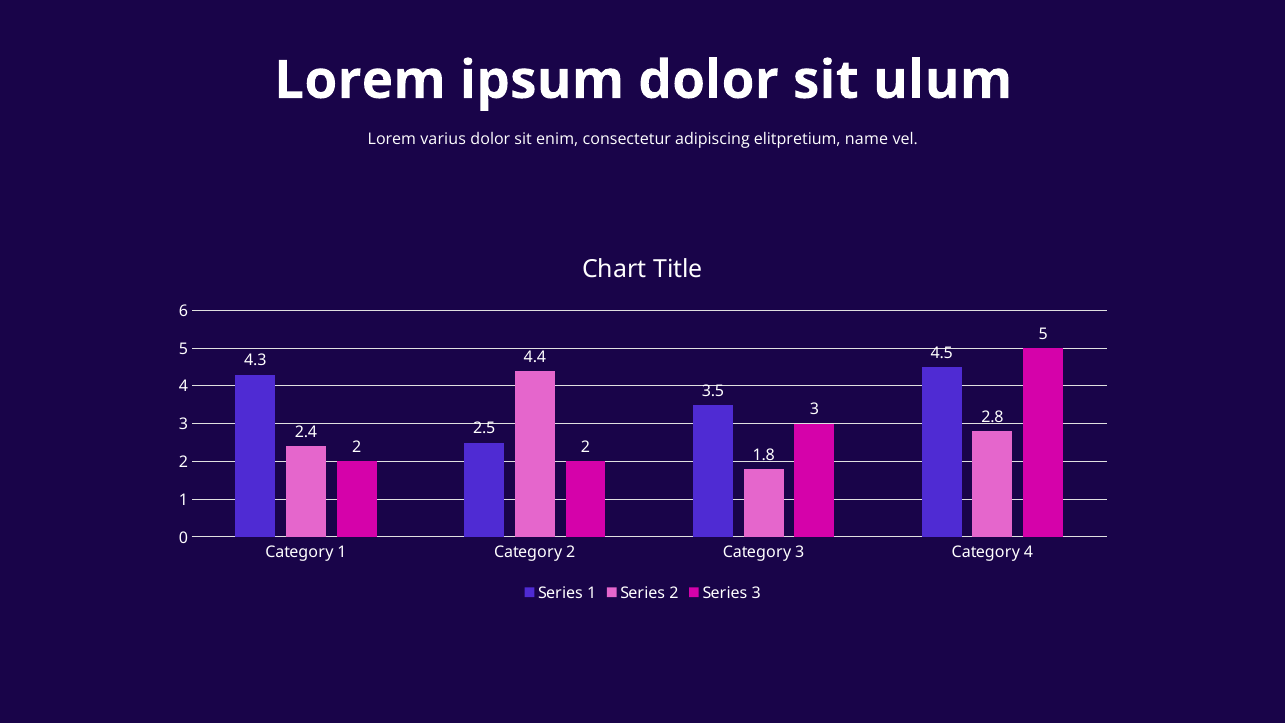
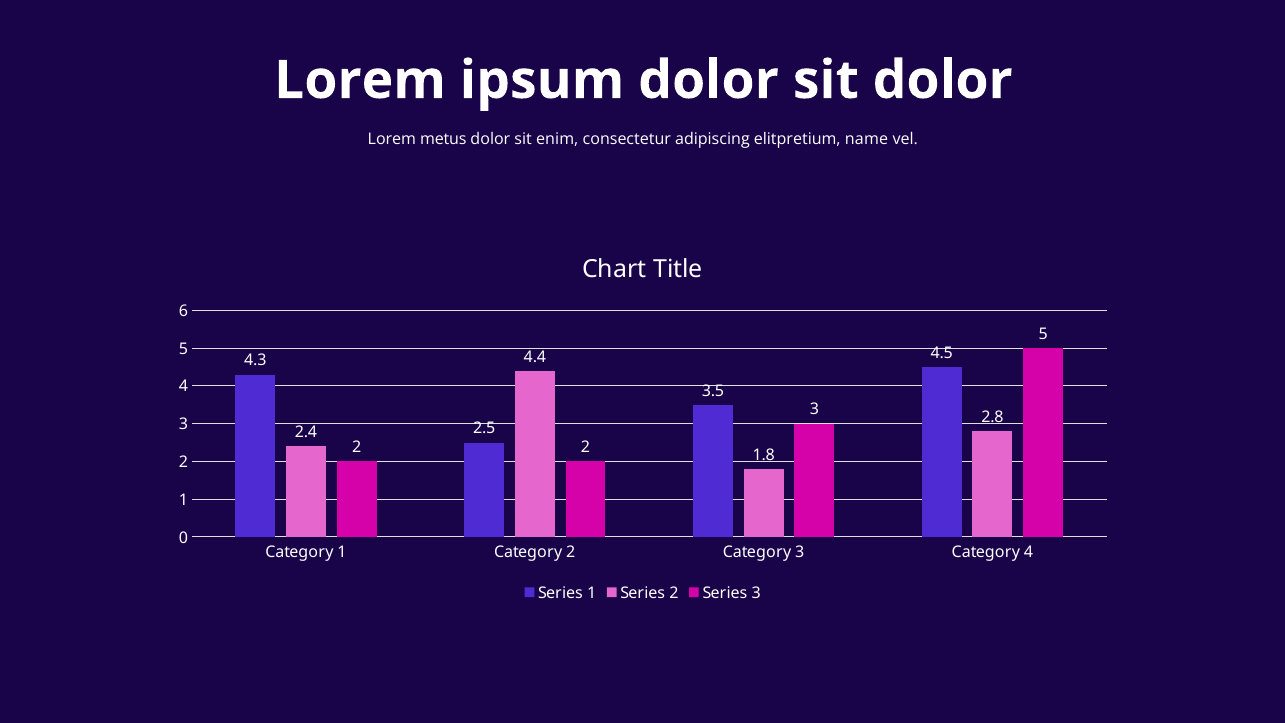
sit ulum: ulum -> dolor
varius: varius -> metus
